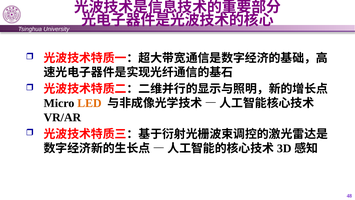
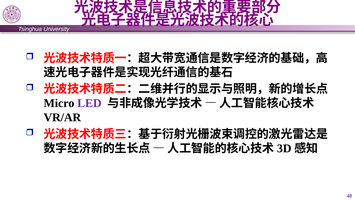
LED colour: orange -> purple
